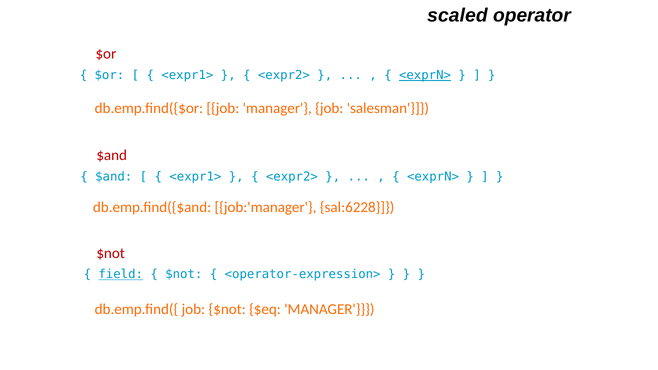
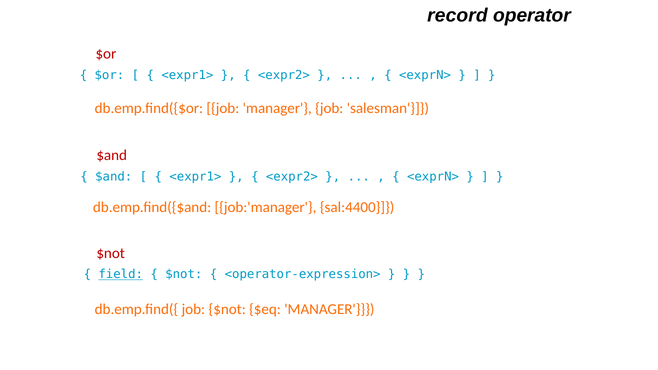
scaled: scaled -> record
<exprN> at (425, 75) underline: present -> none
sal:6228: sal:6228 -> sal:4400
